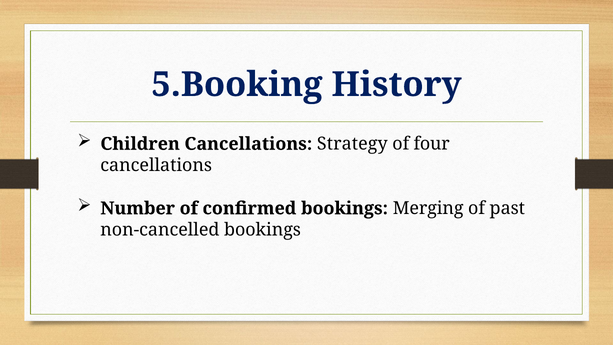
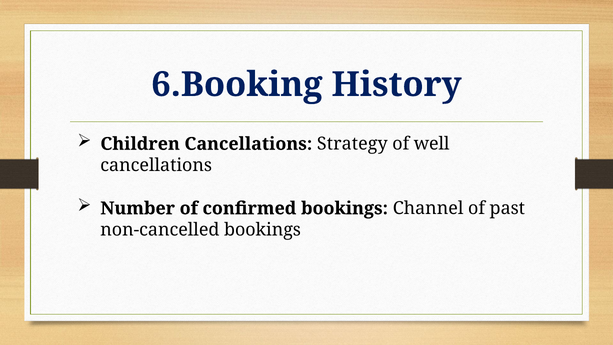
5.Booking: 5.Booking -> 6.Booking
four: four -> well
Merging: Merging -> Channel
